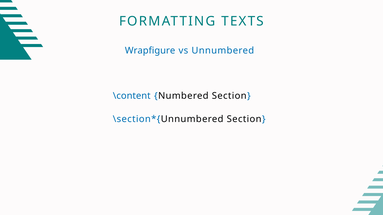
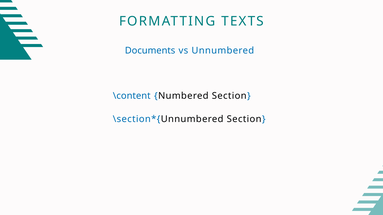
Wrapfigure: Wrapfigure -> Documents
